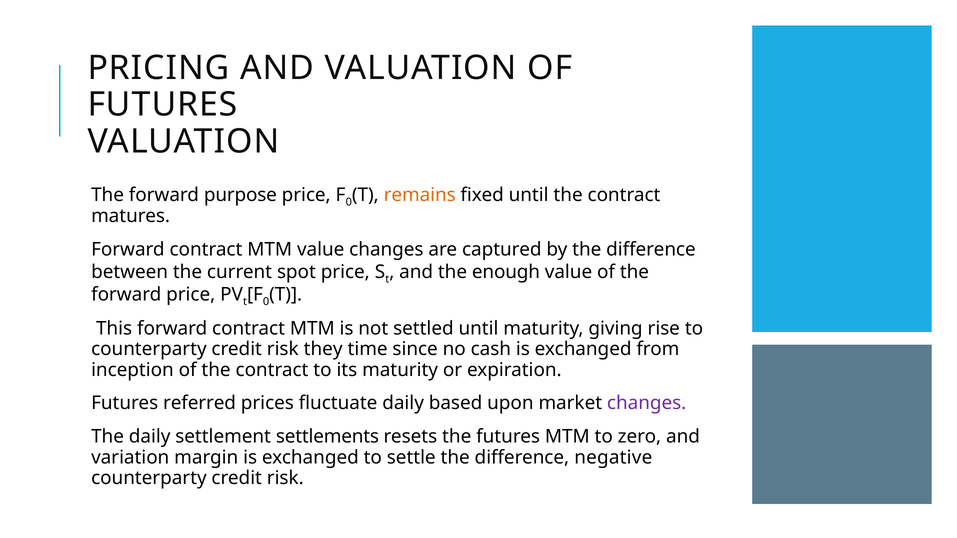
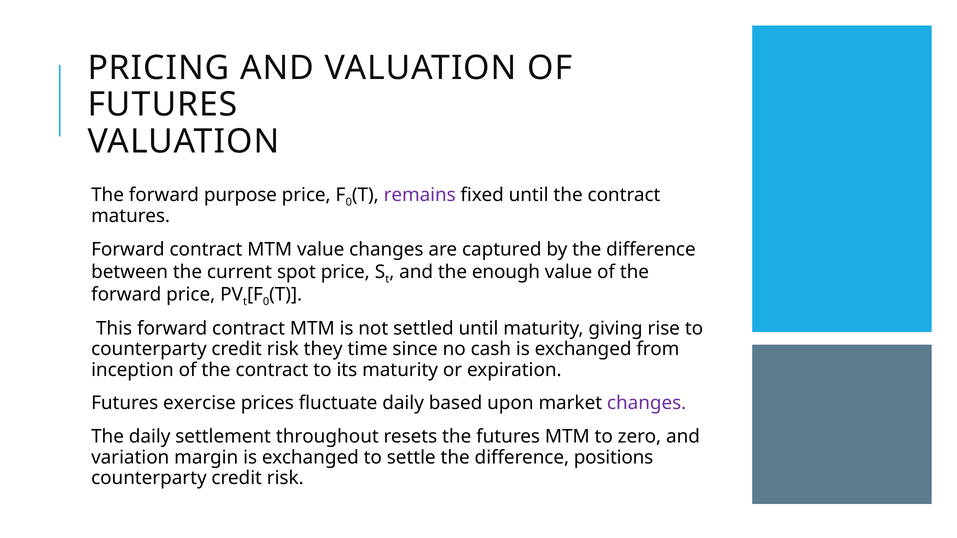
remains colour: orange -> purple
referred: referred -> exercise
settlements: settlements -> throughout
negative: negative -> positions
